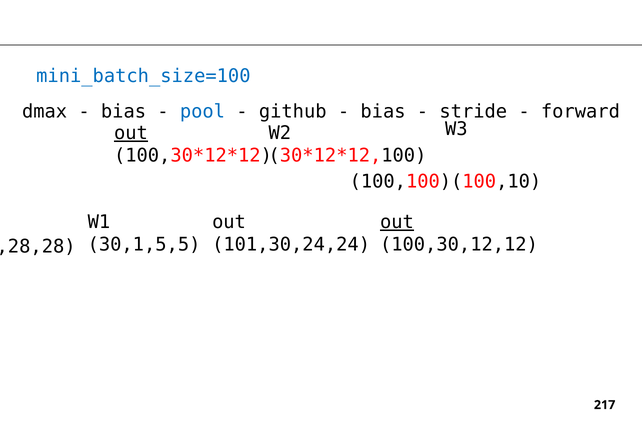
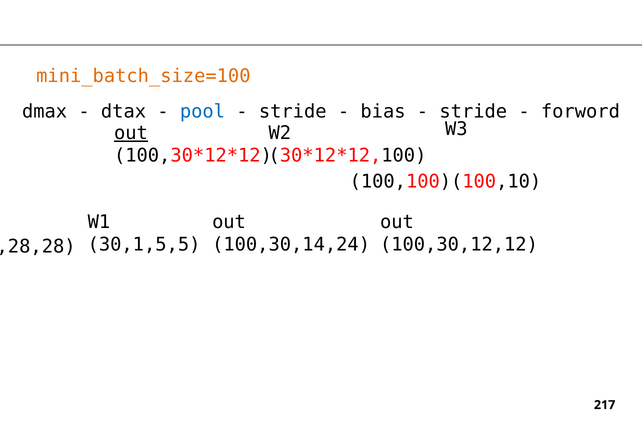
mini_batch_size=100 colour: blue -> orange
bias at (124, 112): bias -> dtax
github at (293, 112): github -> stride
forward: forward -> forword
out at (397, 222) underline: present -> none
101,30,24,24: 101,30,24,24 -> 100,30,14,24
